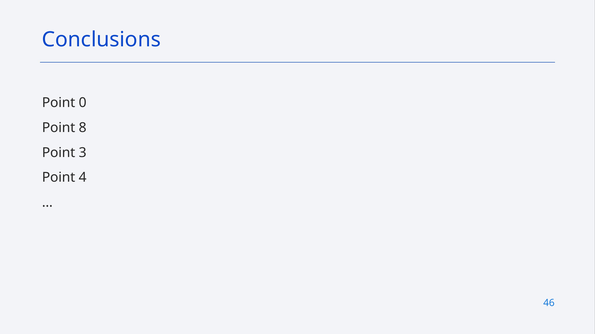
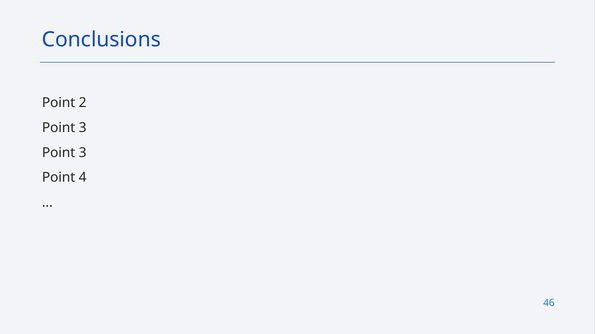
0: 0 -> 2
8 at (83, 128): 8 -> 3
